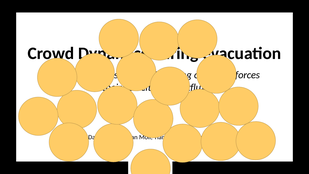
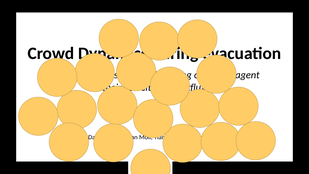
forces: forces -> agent
